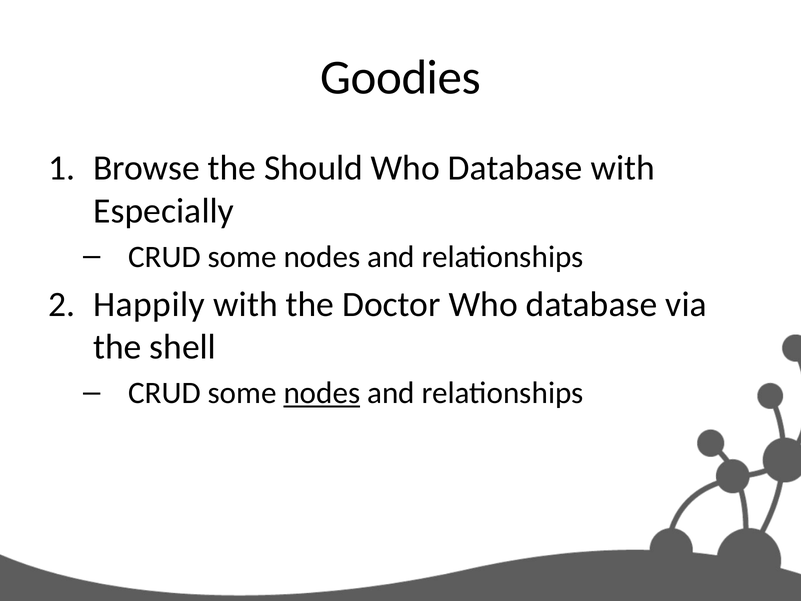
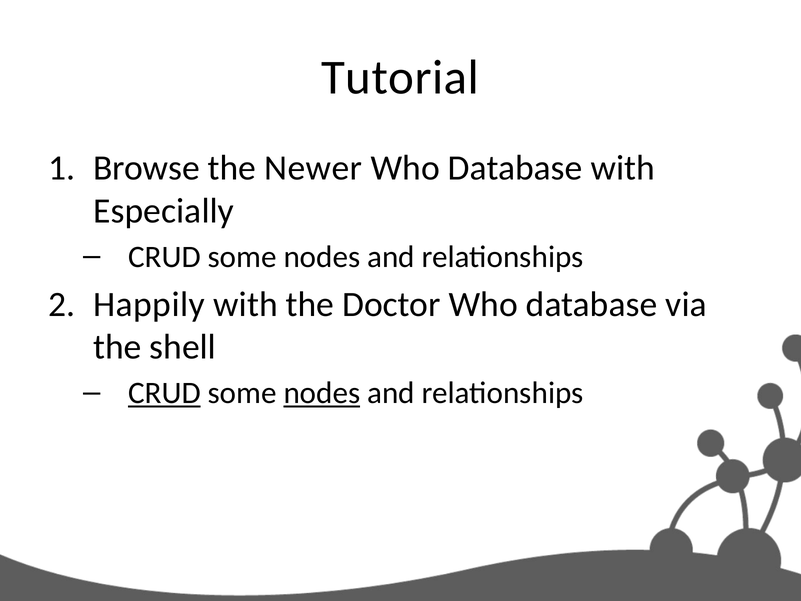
Goodies: Goodies -> Tutorial
Should: Should -> Newer
CRUD at (164, 393) underline: none -> present
